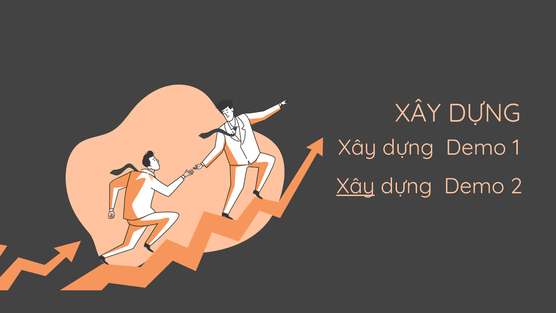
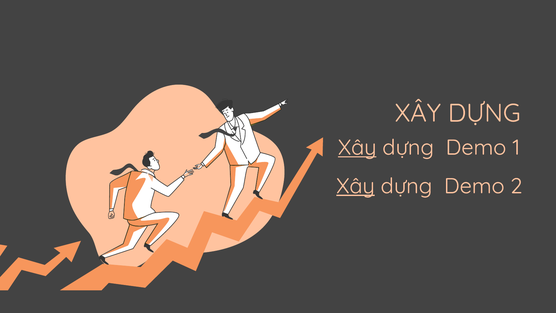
Xây at (357, 147) underline: none -> present
